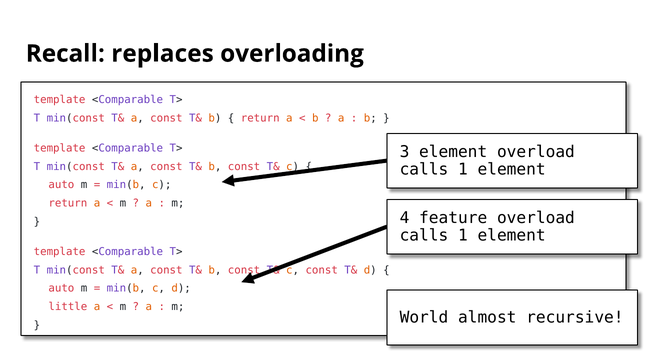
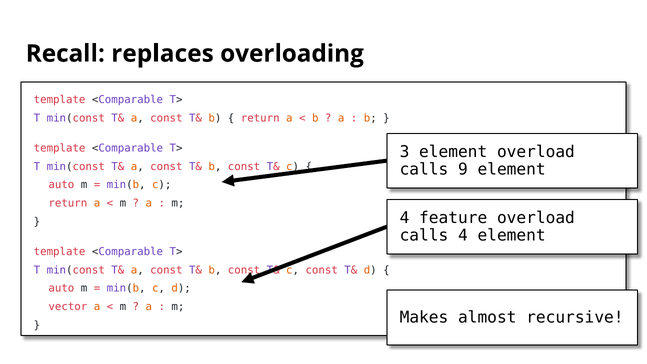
1 at (463, 169): 1 -> 9
1 at (463, 235): 1 -> 4
little: little -> vector
World: World -> Makes
